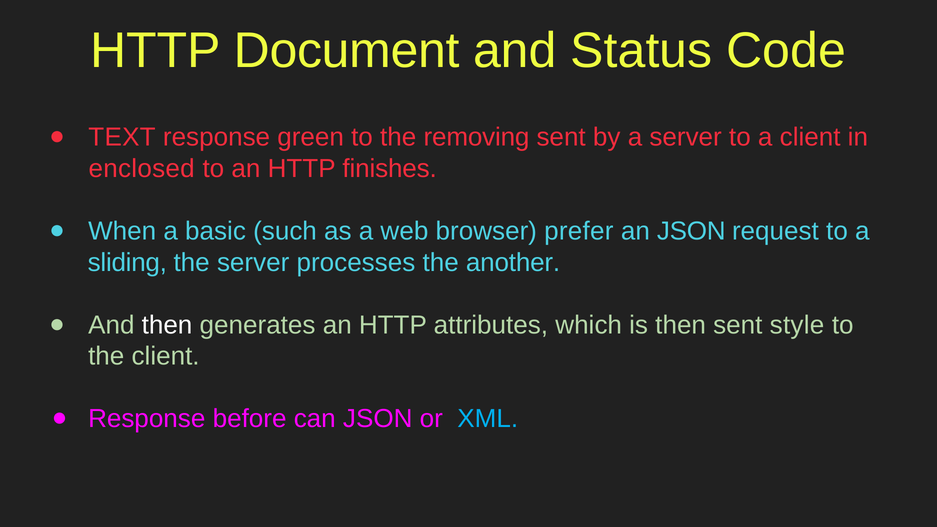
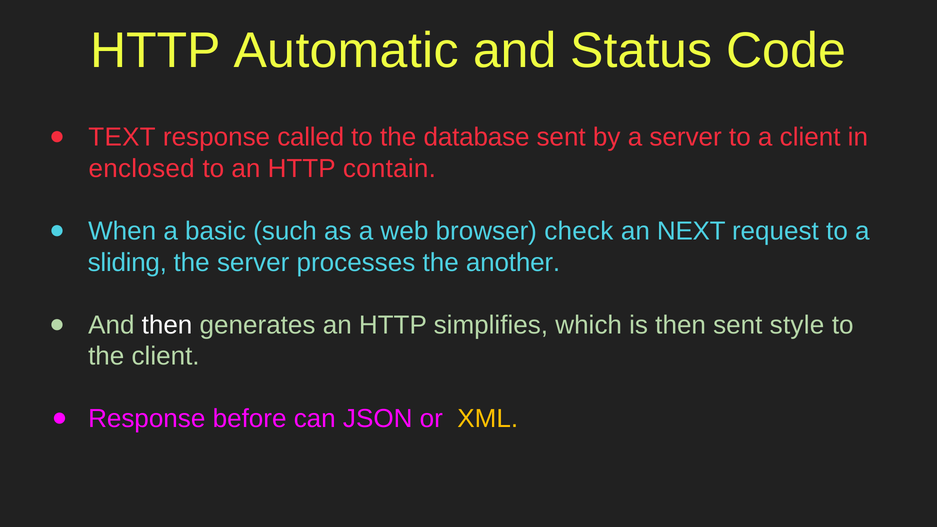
Document: Document -> Automatic
green: green -> called
removing: removing -> database
finishes: finishes -> contain
prefer: prefer -> check
an JSON: JSON -> NEXT
attributes: attributes -> simplifies
XML colour: light blue -> yellow
